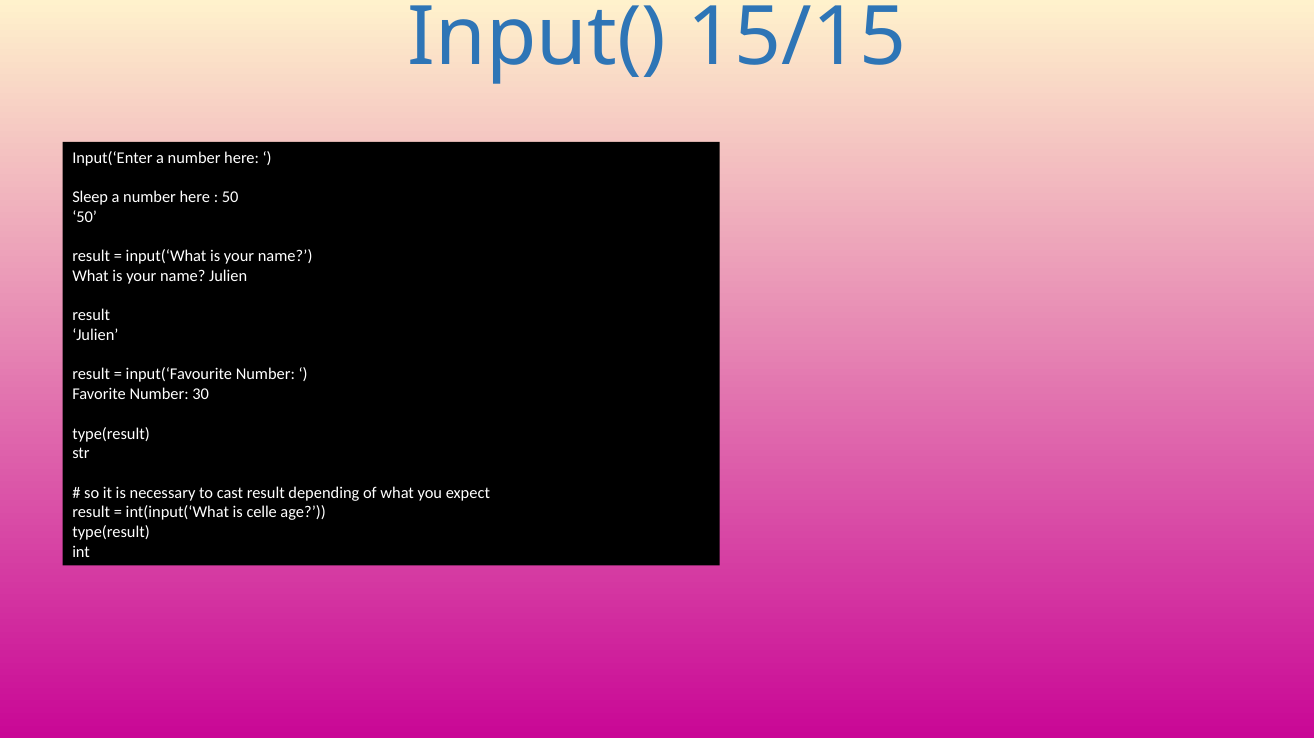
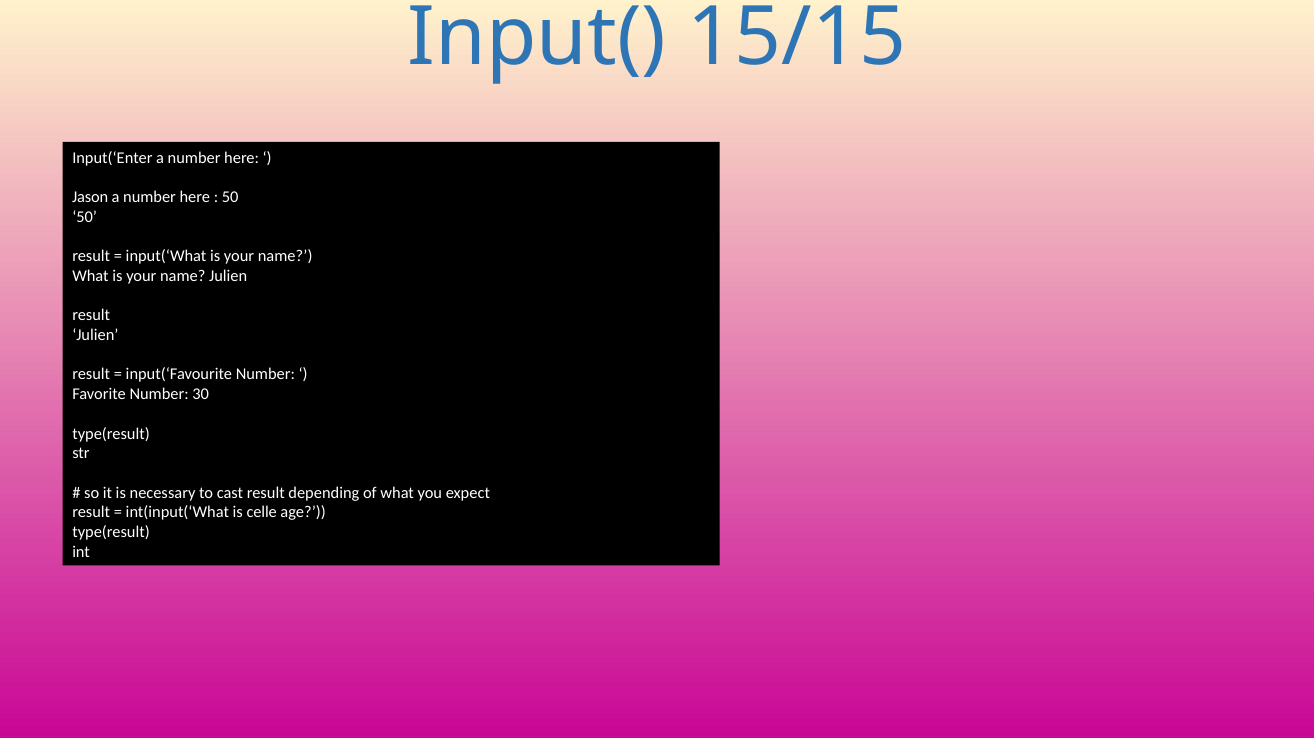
Sleep: Sleep -> Jason
